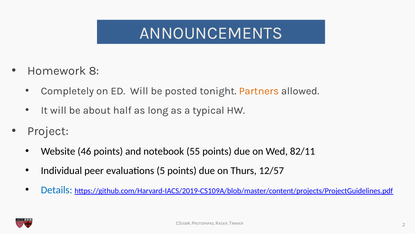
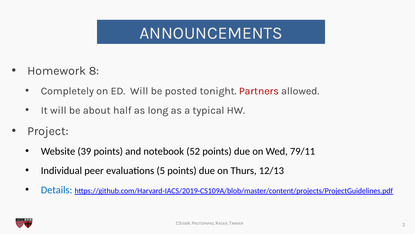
Partners colour: orange -> red
46: 46 -> 39
55: 55 -> 52
82/11: 82/11 -> 79/11
12/57: 12/57 -> 12/13
